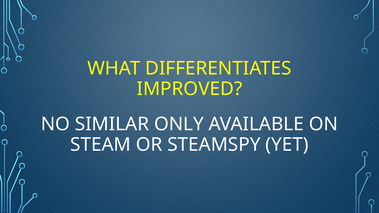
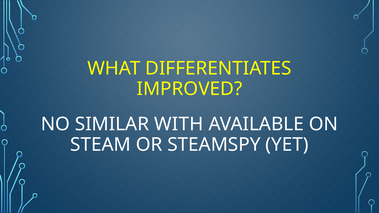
ONLY: ONLY -> WITH
